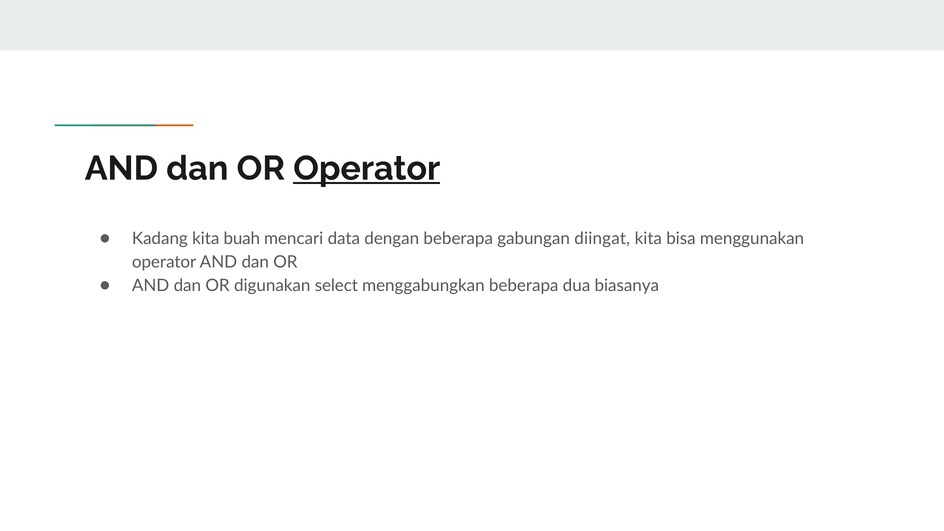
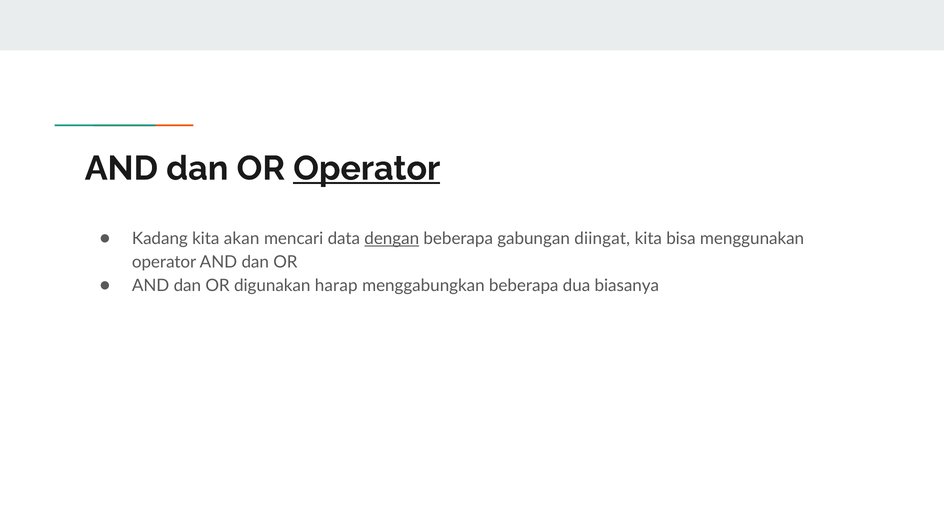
buah: buah -> akan
dengan underline: none -> present
select: select -> harap
